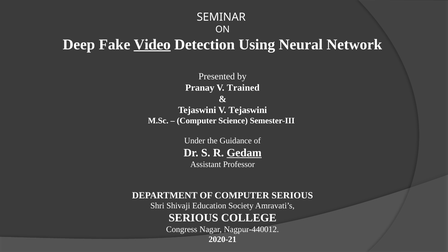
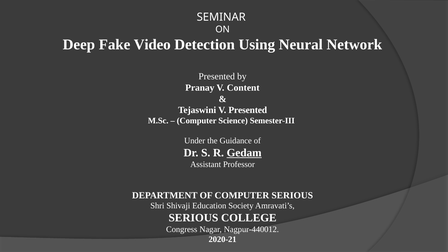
Video underline: present -> none
Trained: Trained -> Content
V Tejaswini: Tejaswini -> Presented
